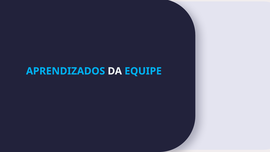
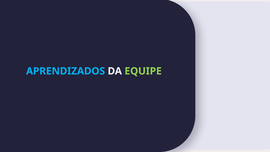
EQUIPE colour: light blue -> light green
